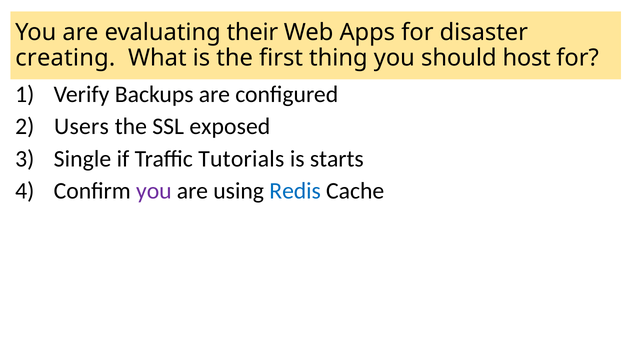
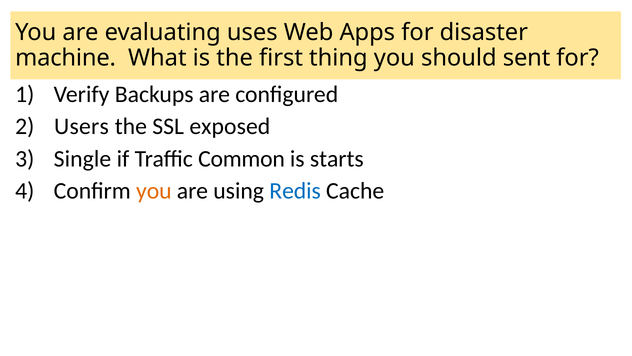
their: their -> uses
creating: creating -> machine
host: host -> sent
Tutorials: Tutorials -> Common
you at (154, 191) colour: purple -> orange
